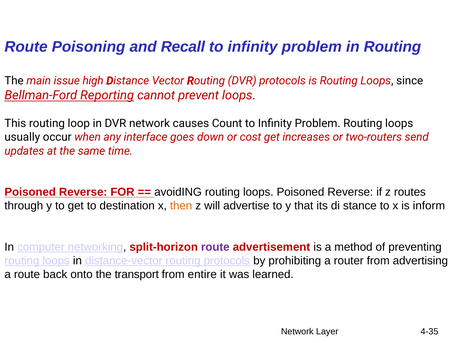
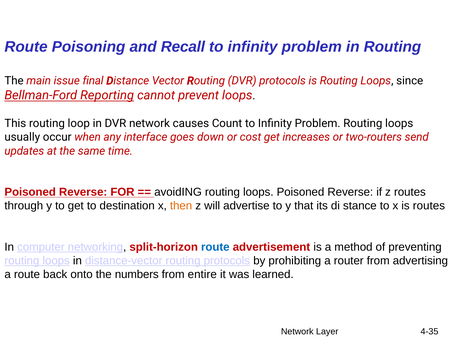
high: high -> final
is inform: inform -> routes
route at (215, 247) colour: purple -> blue
transport: transport -> numbers
